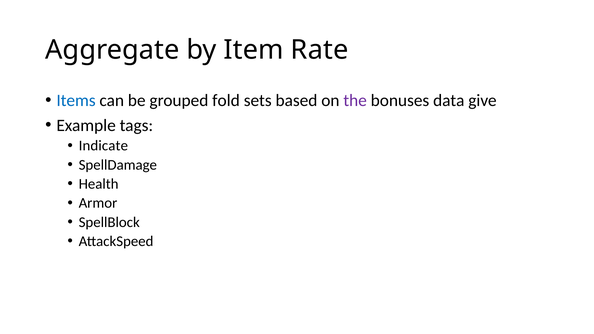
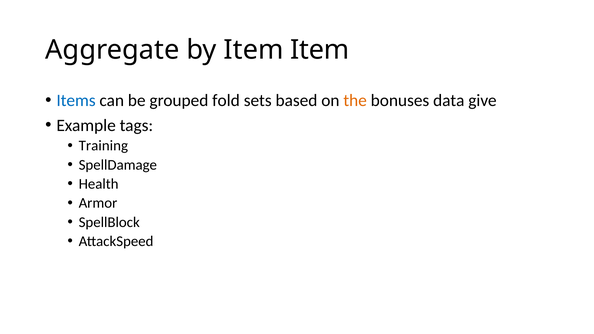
Item Rate: Rate -> Item
the colour: purple -> orange
Indicate: Indicate -> Training
